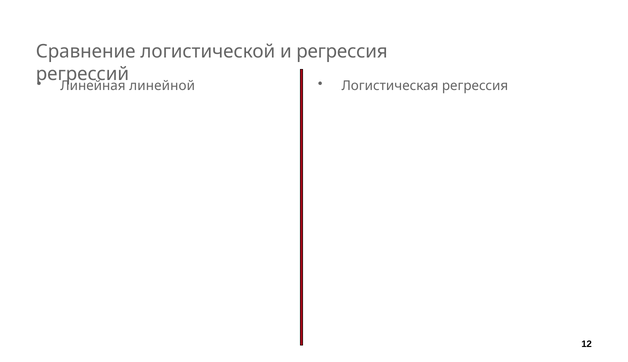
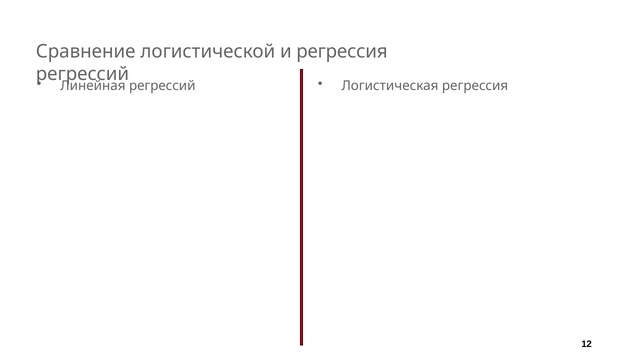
линейной at (162, 86): линейной -> регрессий
